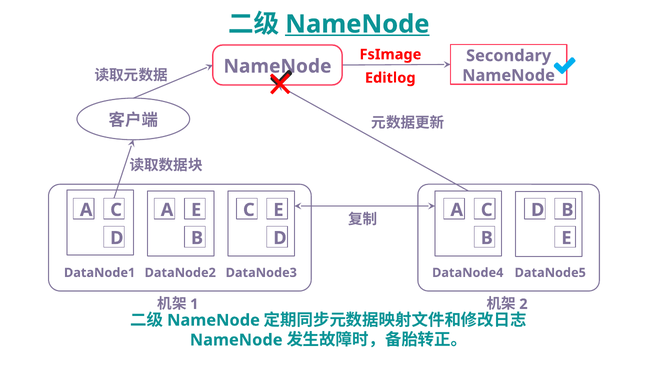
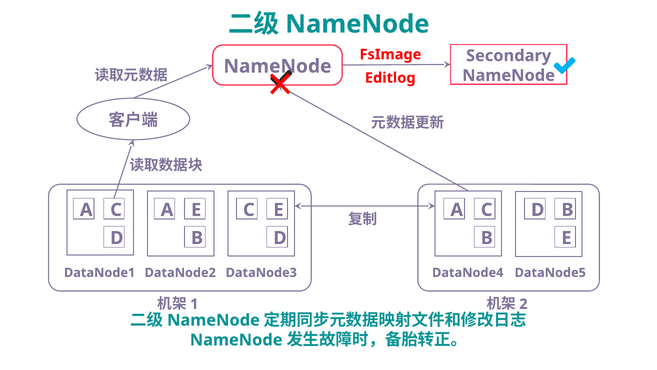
NameNode at (357, 24) underline: present -> none
